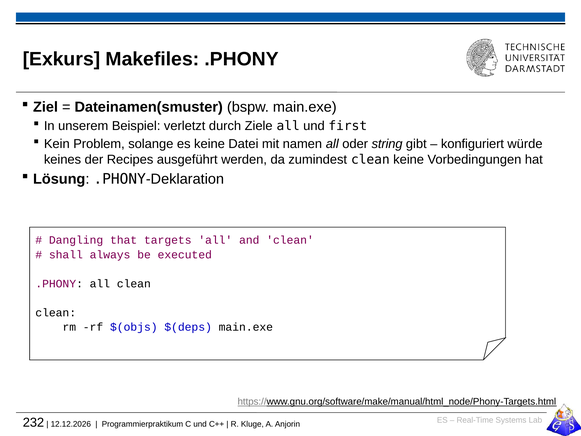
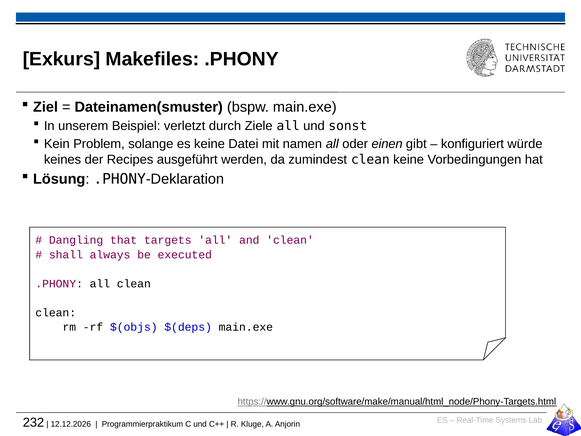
first: first -> sonst
string: string -> einen
